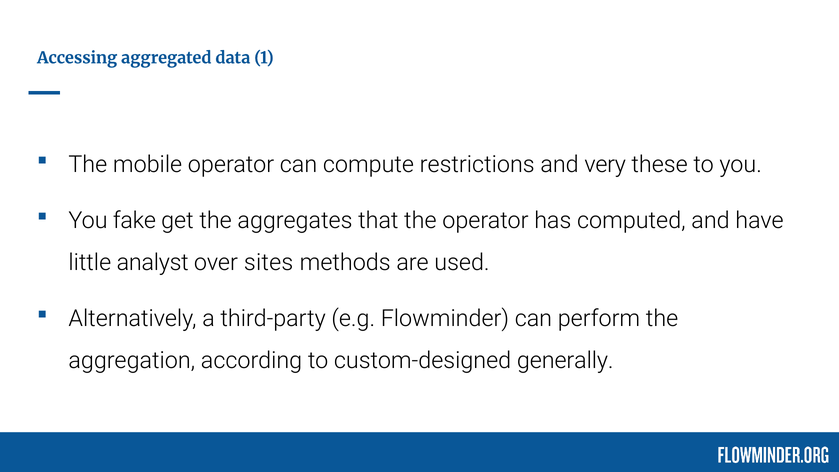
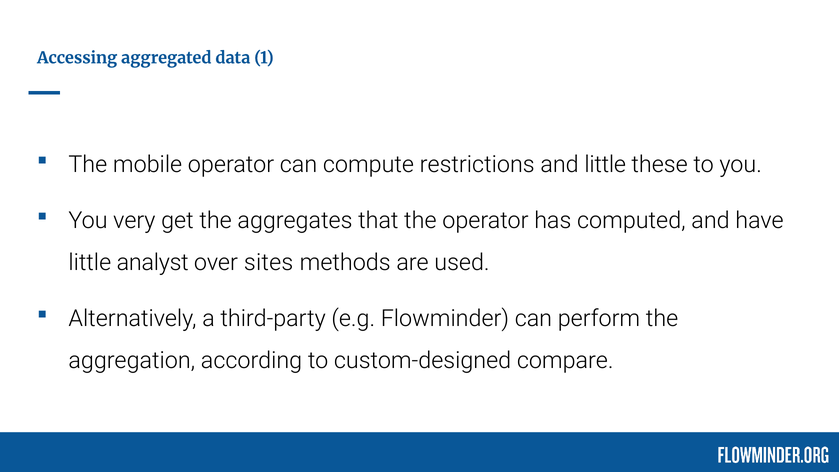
and very: very -> little
fake: fake -> very
generally: generally -> compare
